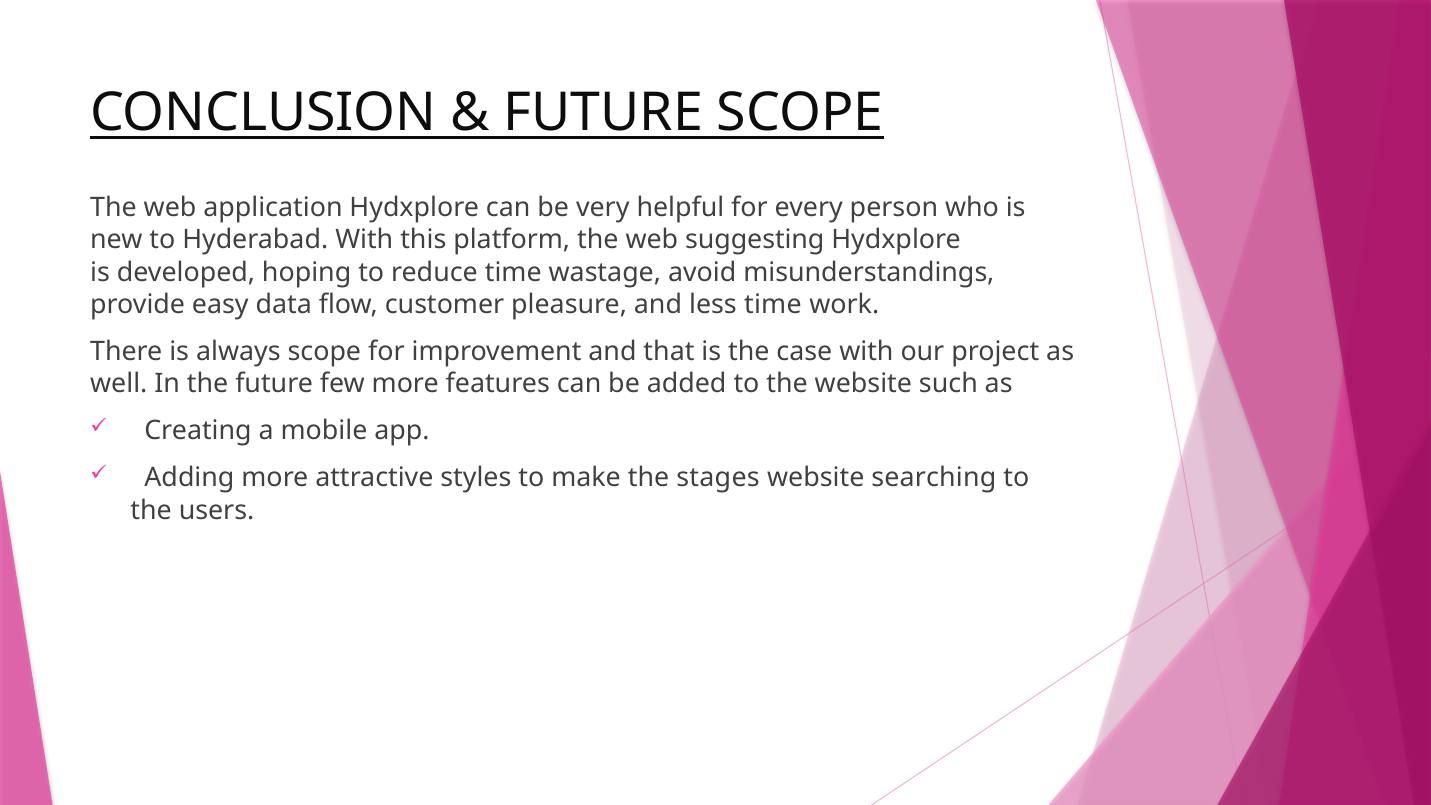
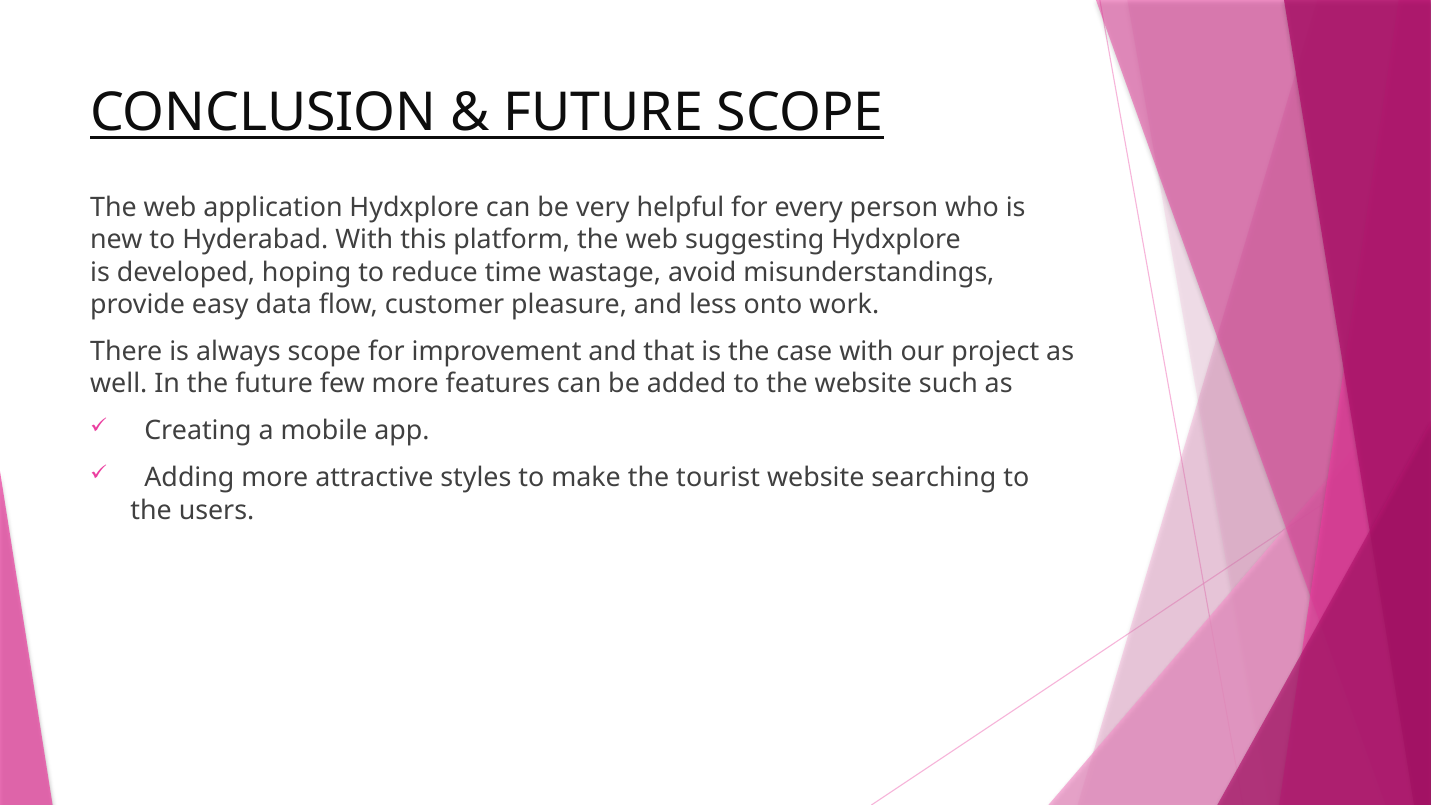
less time: time -> onto
stages: stages -> tourist
